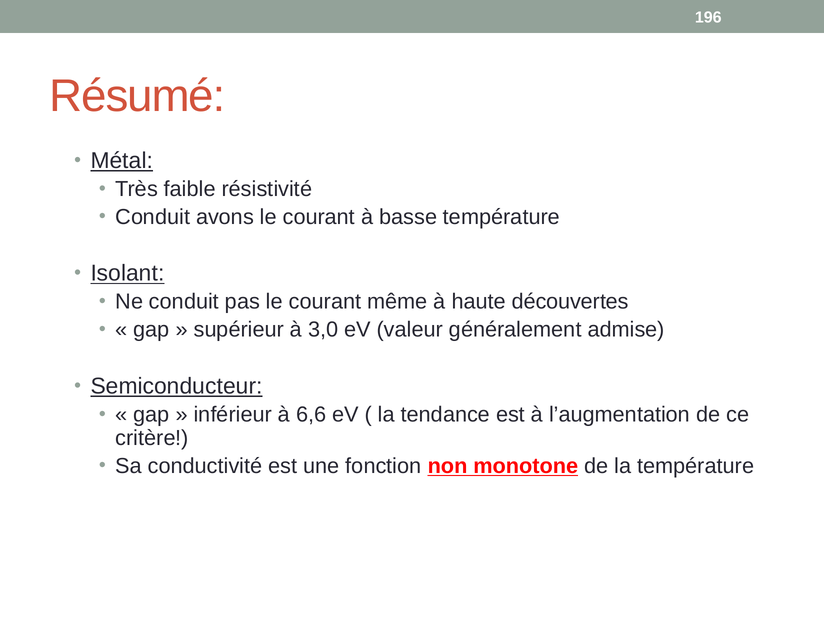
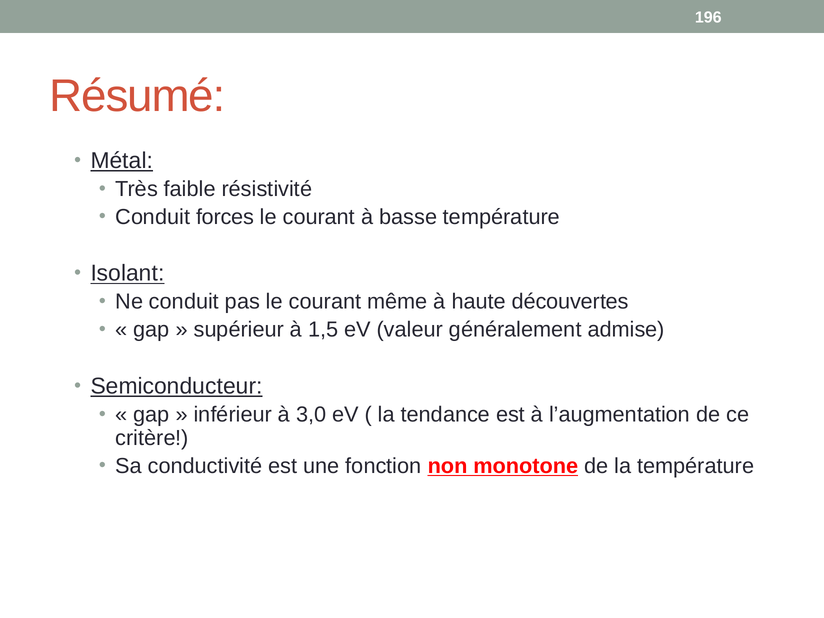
avons: avons -> forces
3,0: 3,0 -> 1,5
6,6: 6,6 -> 3,0
